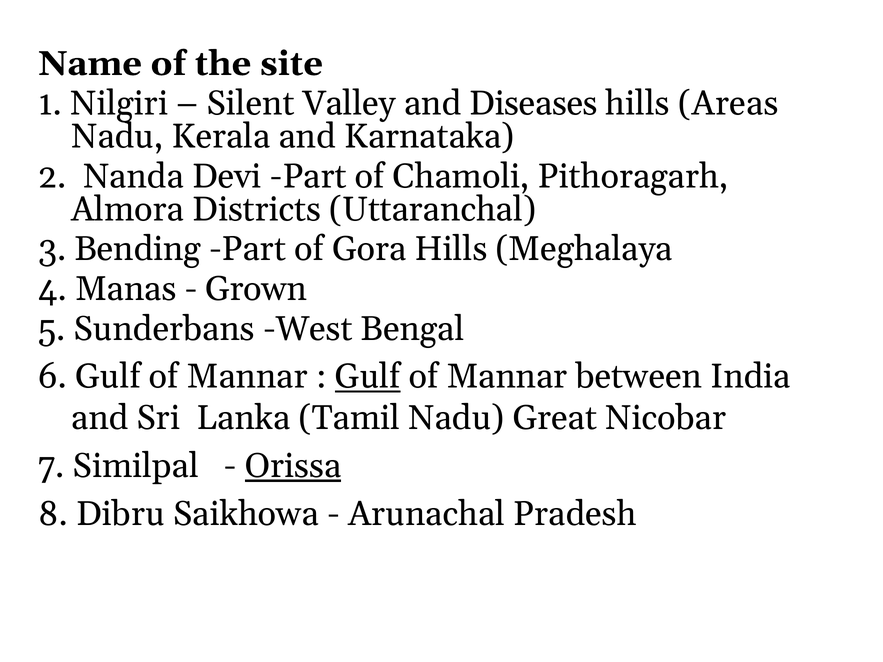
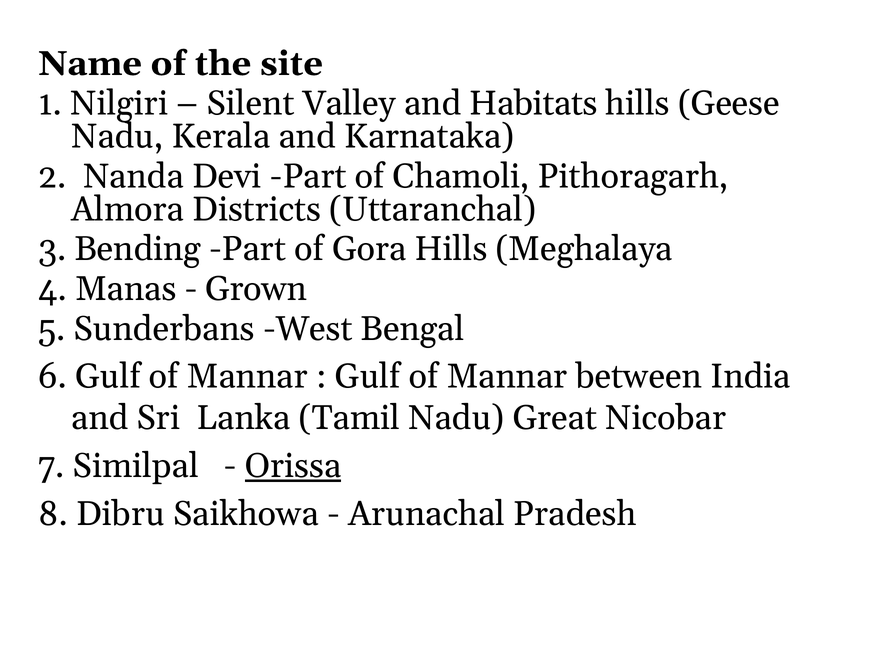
Diseases: Diseases -> Habitats
Areas: Areas -> Geese
Gulf at (368, 377) underline: present -> none
